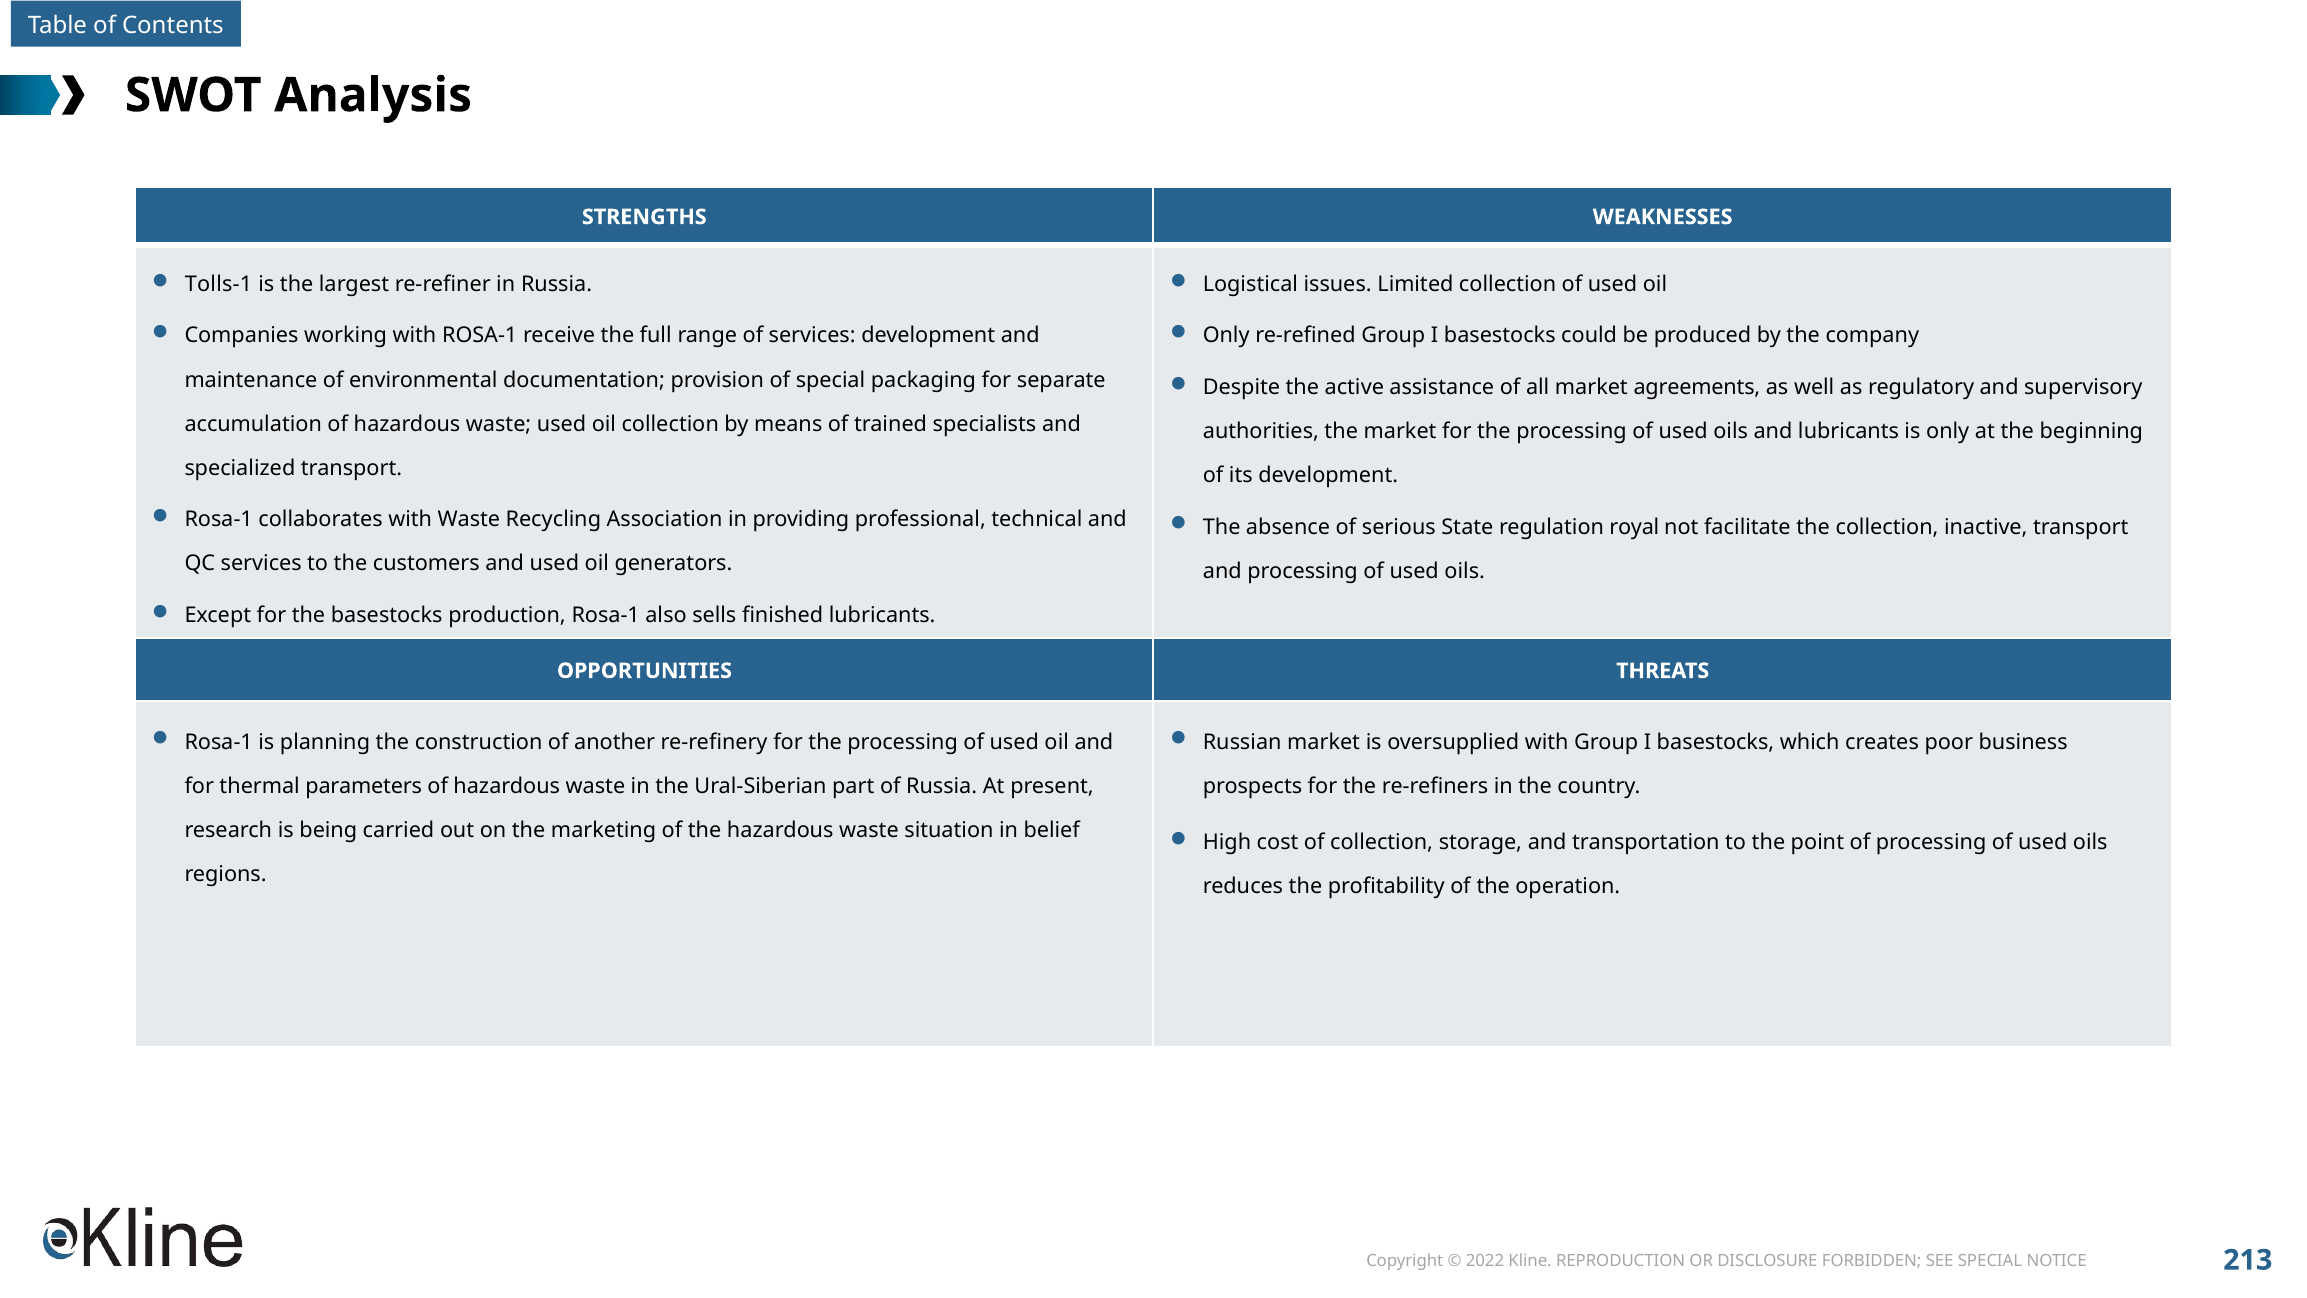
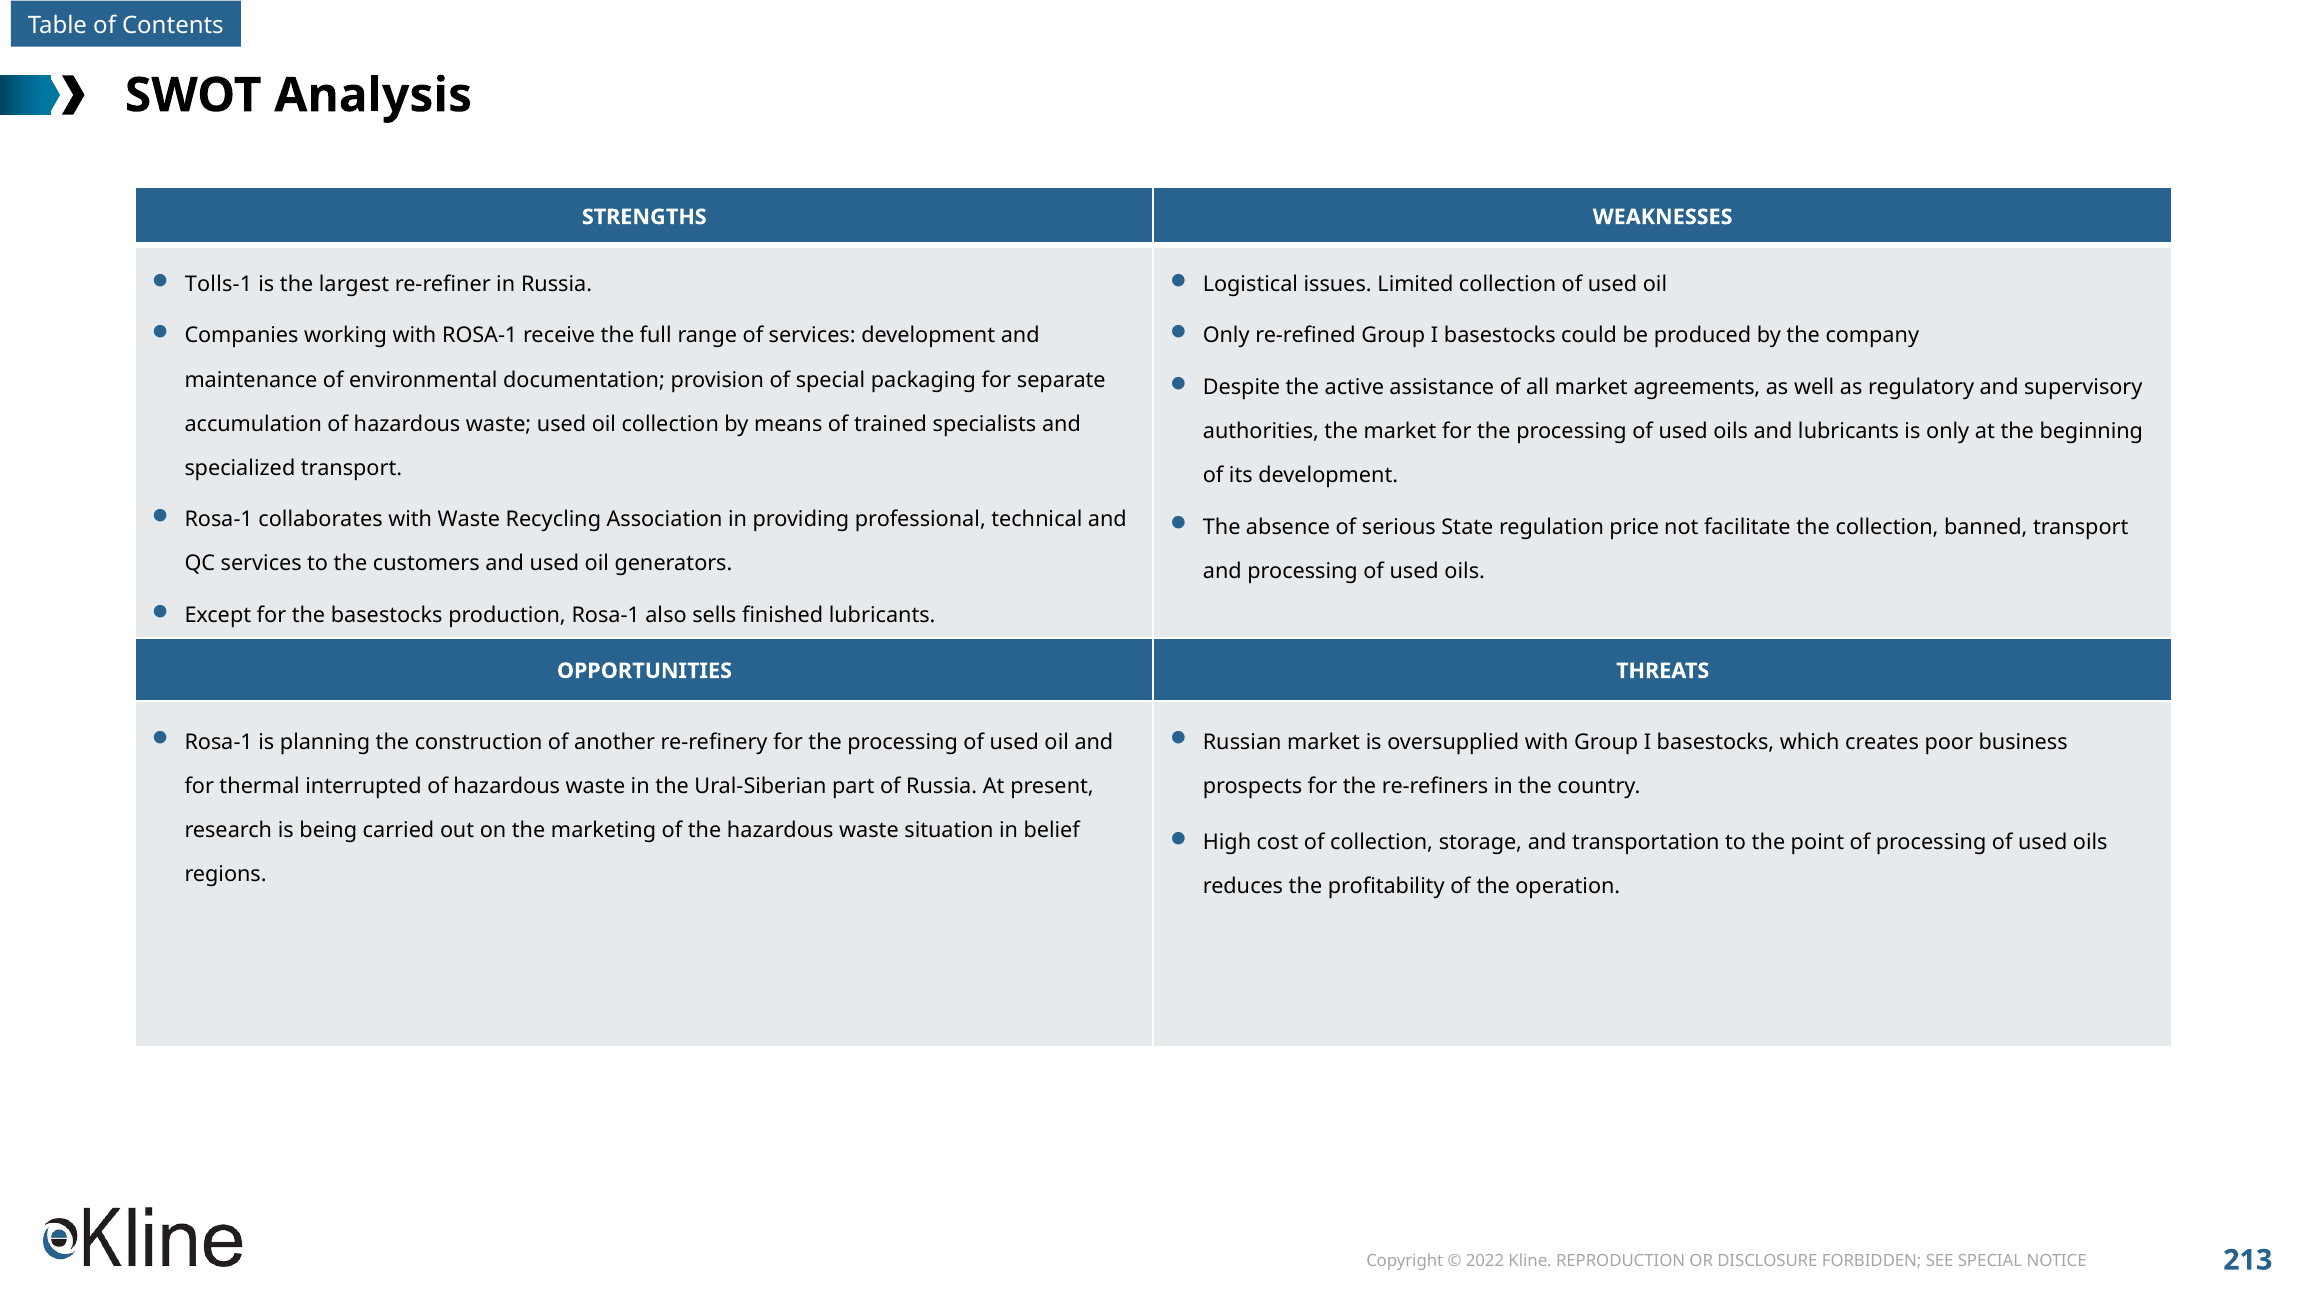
royal: royal -> price
inactive: inactive -> banned
parameters: parameters -> interrupted
